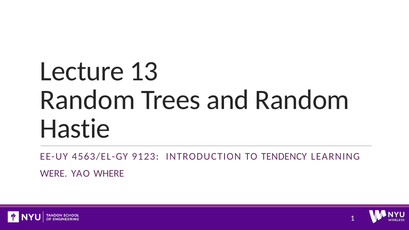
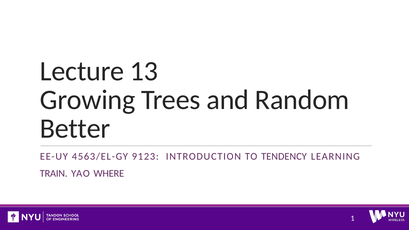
Random at (88, 100): Random -> Growing
Hastie: Hastie -> Better
WERE: WERE -> TRAIN
